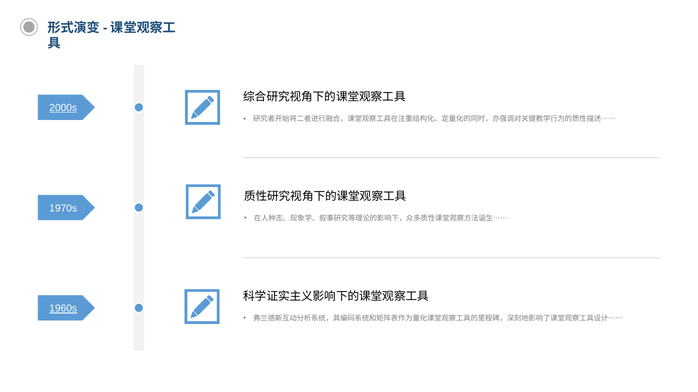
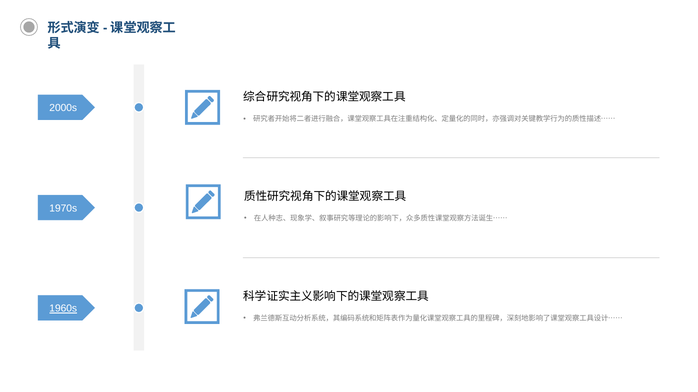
2000s underline: present -> none
